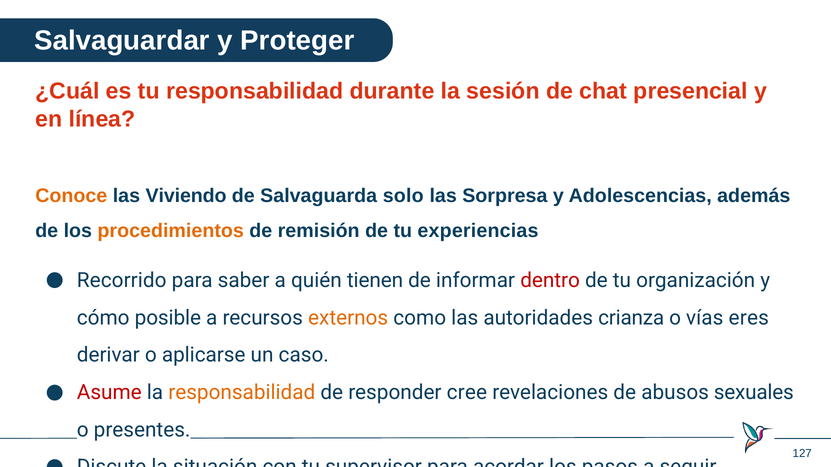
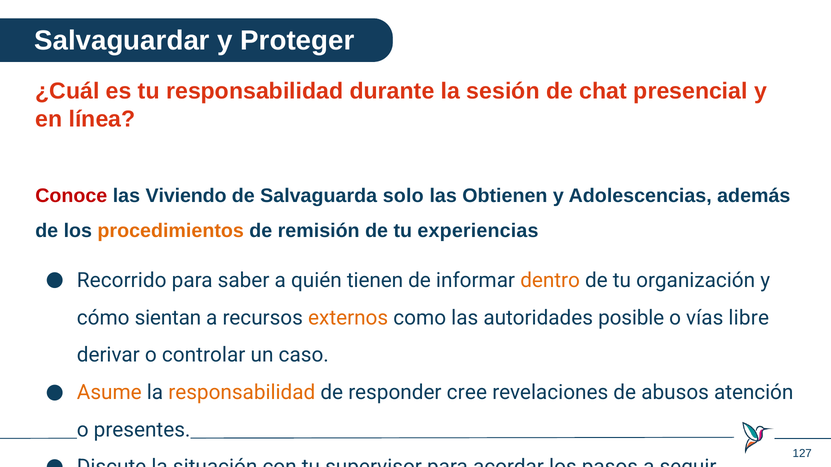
Conoce colour: orange -> red
Sorpresa: Sorpresa -> Obtienen
dentro colour: red -> orange
posible: posible -> sientan
crianza: crianza -> posible
eres: eres -> libre
aplicarse: aplicarse -> controlar
Asume colour: red -> orange
sexuales: sexuales -> atención
